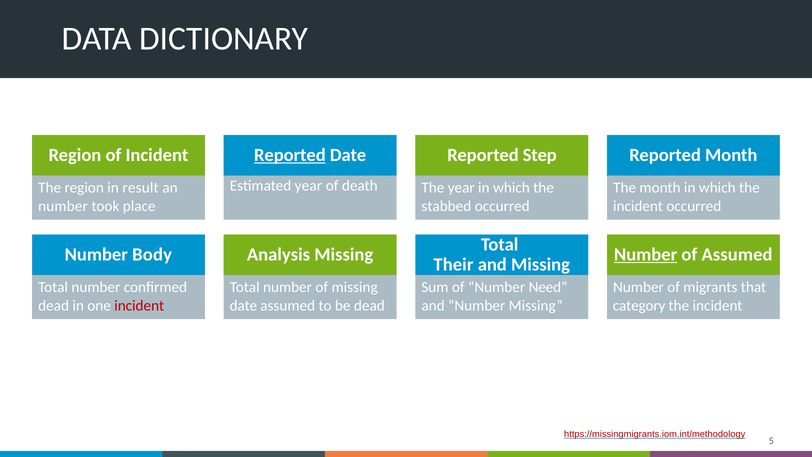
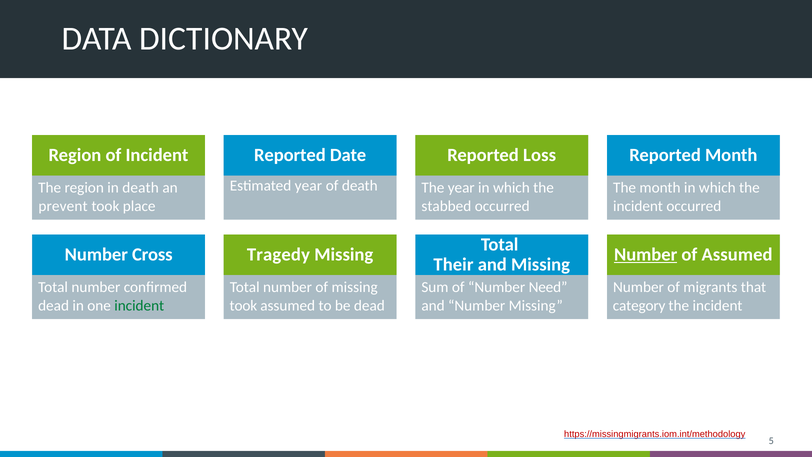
Reported at (290, 155) underline: present -> none
Step: Step -> Loss
in result: result -> death
number at (63, 206): number -> prevent
Body: Body -> Cross
Analysis: Analysis -> Tragedy
incident at (139, 305) colour: red -> green
date at (243, 305): date -> took
